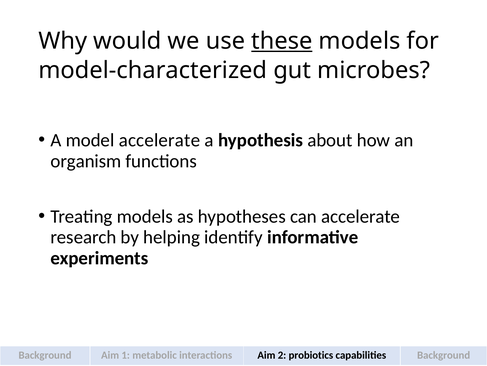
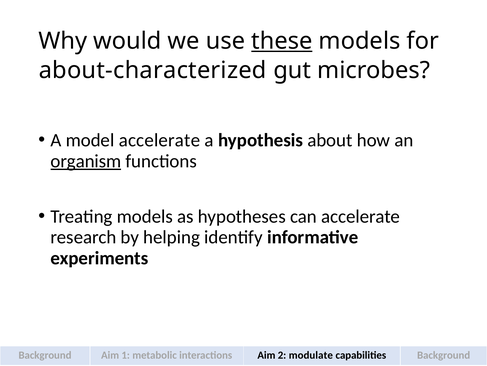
model-characterized: model-characterized -> about-characterized
organism underline: none -> present
probiotics: probiotics -> modulate
